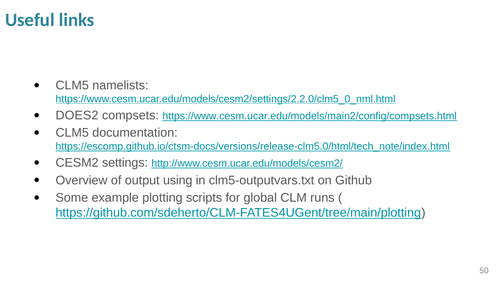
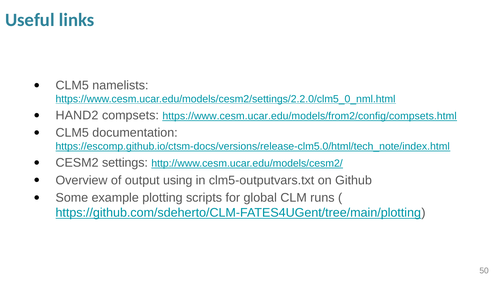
DOES2: DOES2 -> HAND2
https://www.cesm.ucar.edu/models/main2/config/compsets.html: https://www.cesm.ucar.edu/models/main2/config/compsets.html -> https://www.cesm.ucar.edu/models/from2/config/compsets.html
